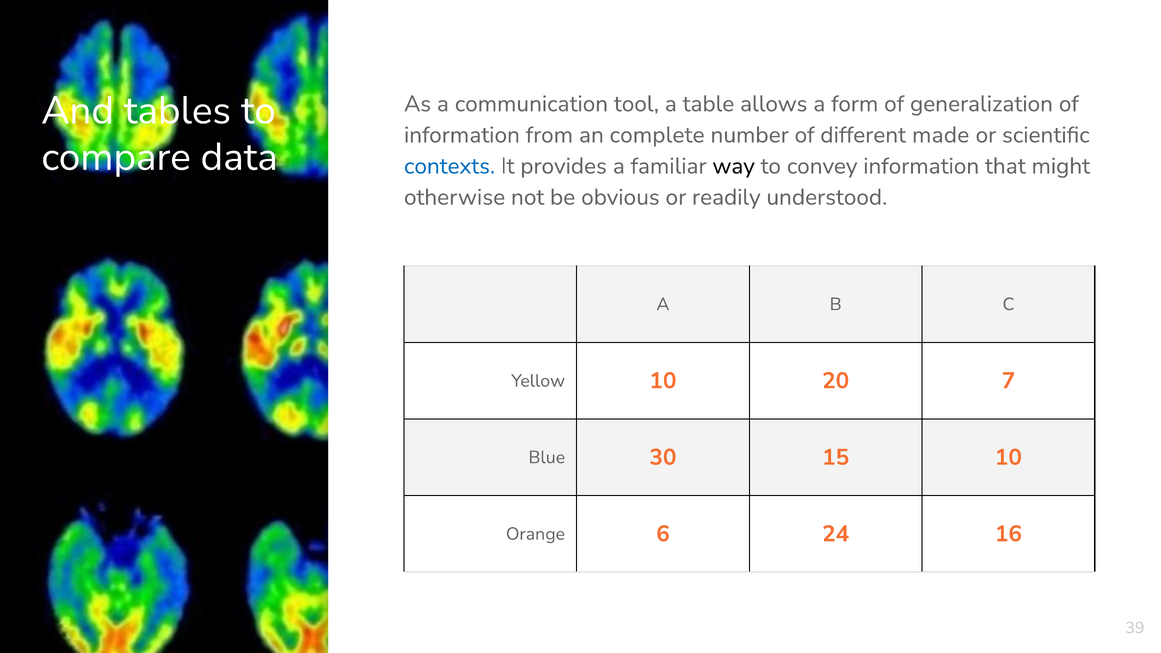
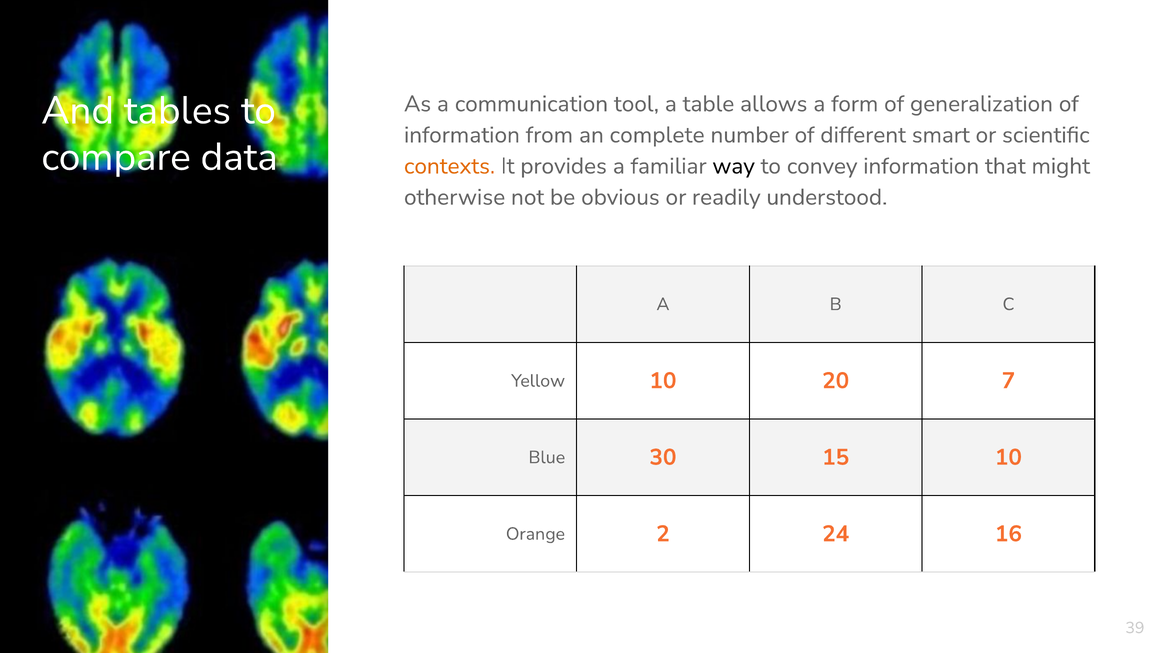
made: made -> smart
contexts colour: blue -> orange
6: 6 -> 2
